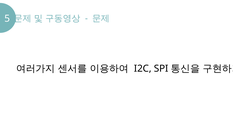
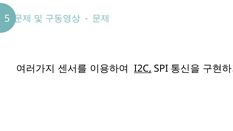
I2C underline: none -> present
